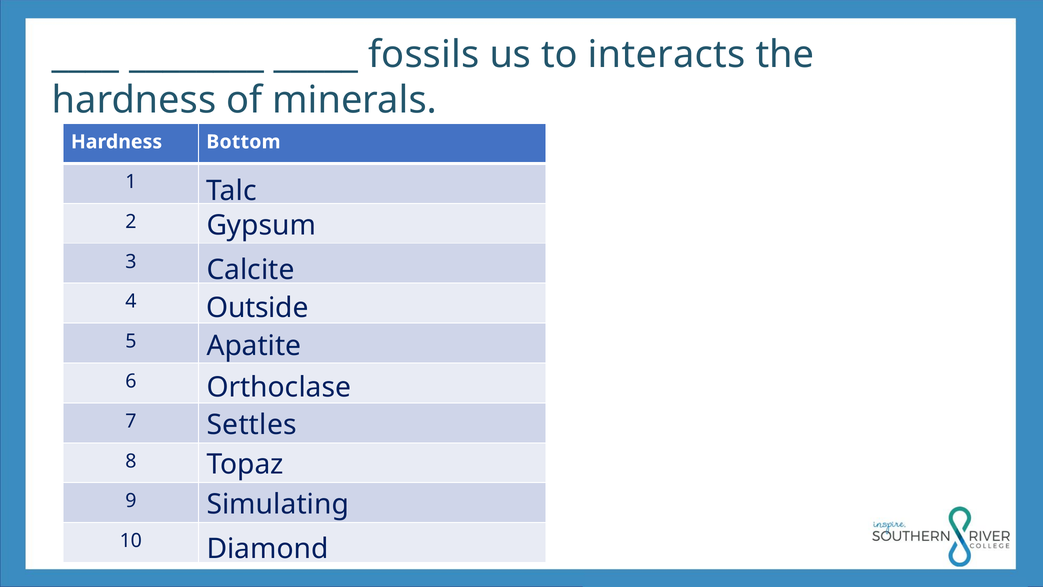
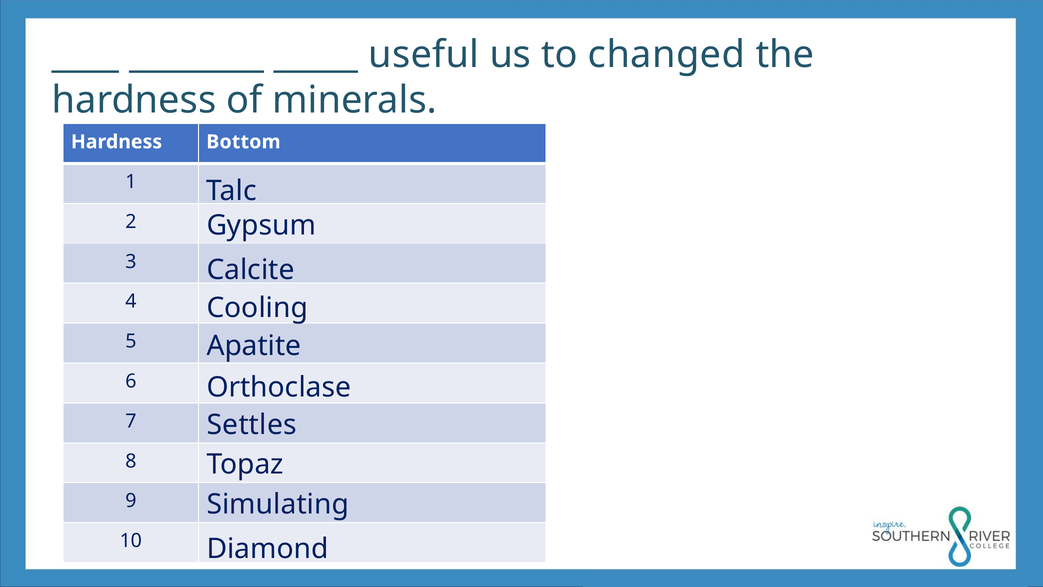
fossils: fossils -> useful
interacts: interacts -> changed
Outside: Outside -> Cooling
